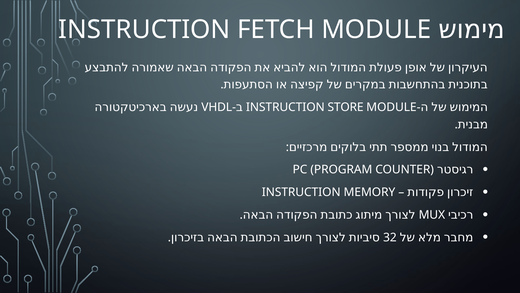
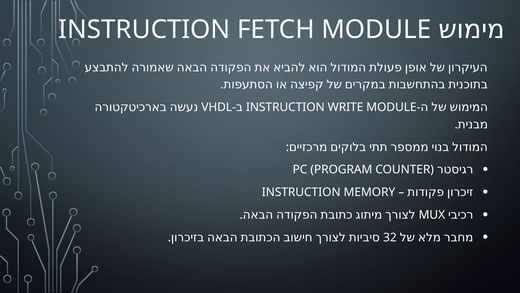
STORE: STORE -> WRITE
